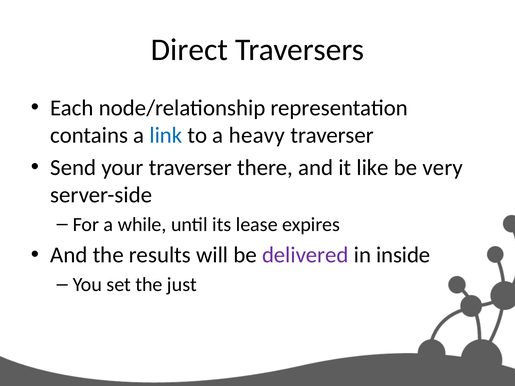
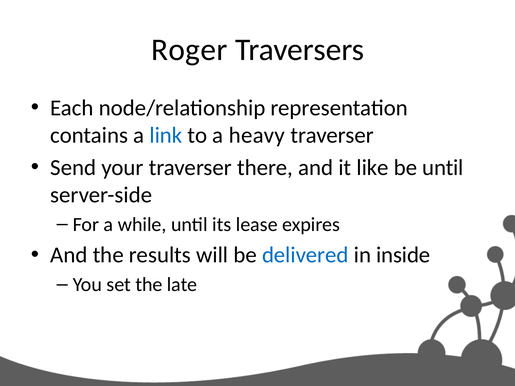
Direct: Direct -> Roger
be very: very -> until
delivered colour: purple -> blue
just: just -> late
